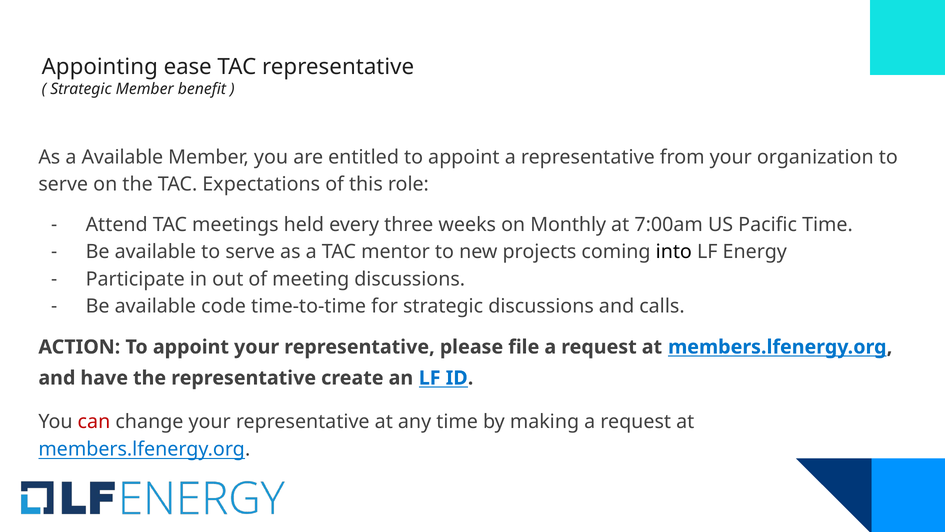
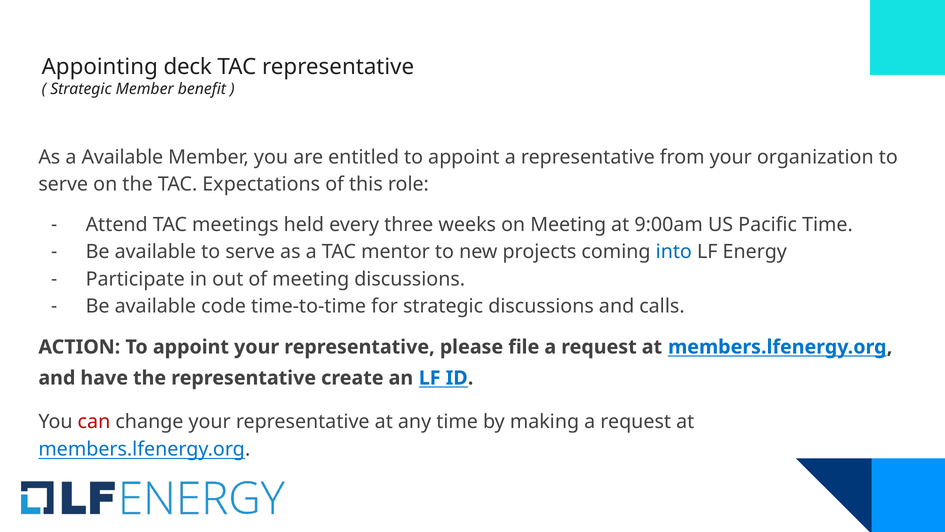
ease: ease -> deck
on Monthly: Monthly -> Meeting
7:00am: 7:00am -> 9:00am
into colour: black -> blue
